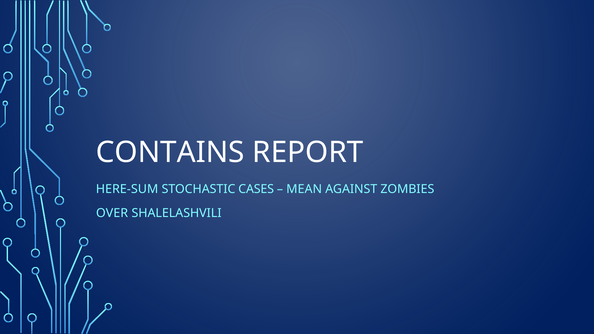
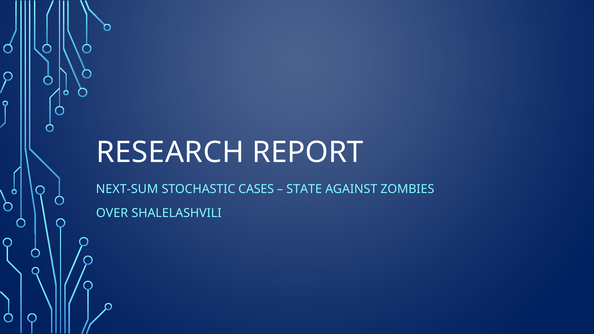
CONTAINS: CONTAINS -> RESEARCH
HERE-SUM: HERE-SUM -> NEXT-SUM
MEAN: MEAN -> STATE
